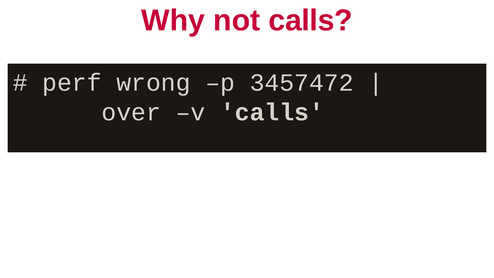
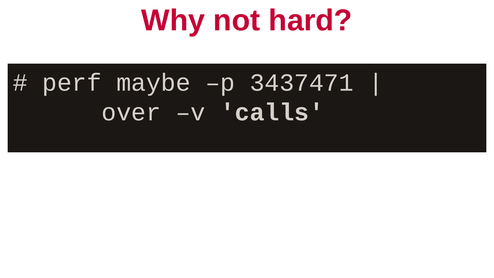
not calls: calls -> hard
wrong: wrong -> maybe
3457472: 3457472 -> 3437471
